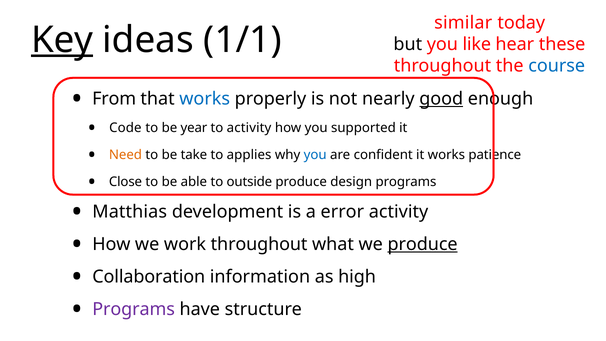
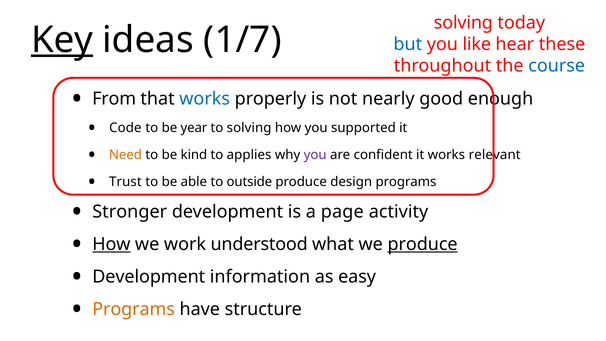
similar at (463, 23): similar -> solving
1/1: 1/1 -> 1/7
but colour: black -> blue
good underline: present -> none
to activity: activity -> solving
take: take -> kind
you at (315, 155) colour: blue -> purple
patience: patience -> relevant
Close: Close -> Trust
Matthias: Matthias -> Stronger
error: error -> page
How at (111, 244) underline: none -> present
work throughout: throughout -> understood
Collaboration at (149, 277): Collaboration -> Development
high: high -> easy
Programs at (134, 309) colour: purple -> orange
